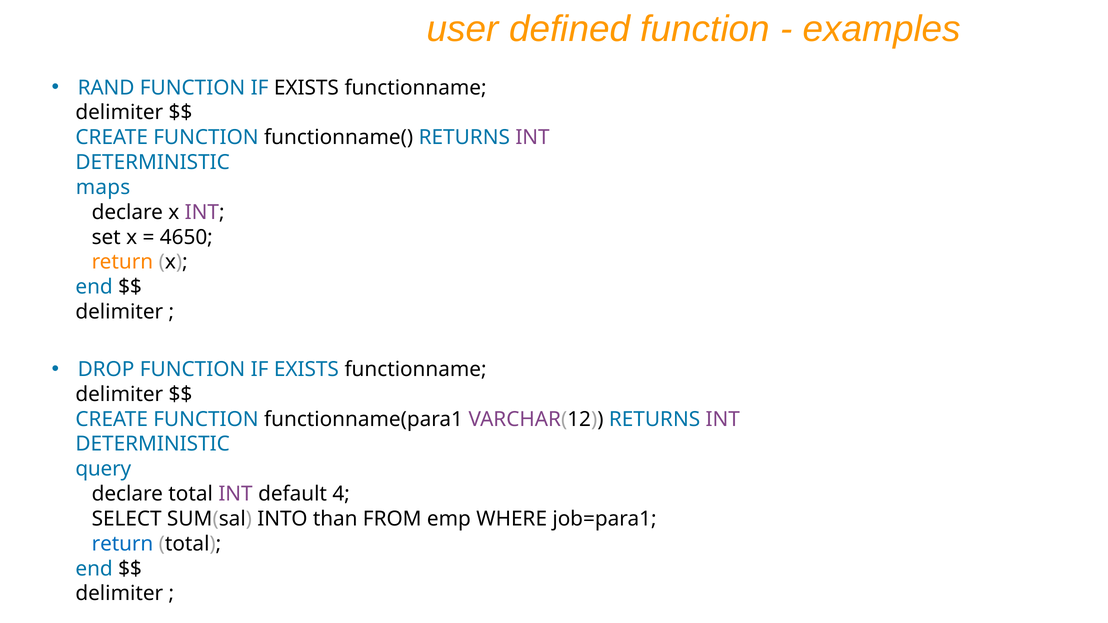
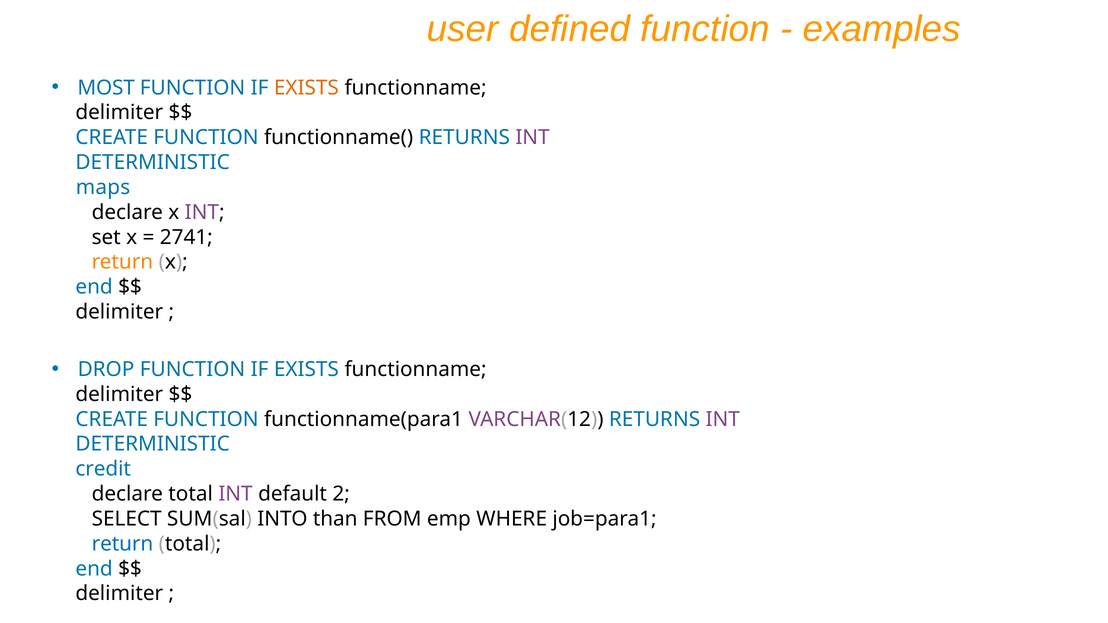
RAND: RAND -> MOST
EXISTS at (306, 88) colour: black -> orange
4650: 4650 -> 2741
query: query -> credit
4: 4 -> 2
